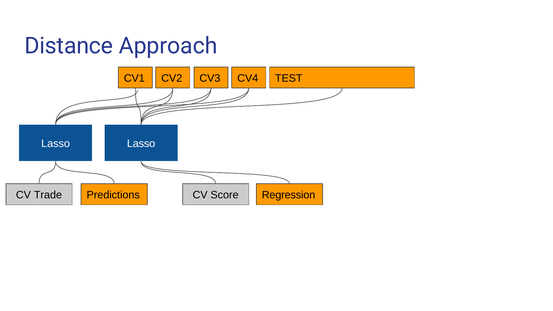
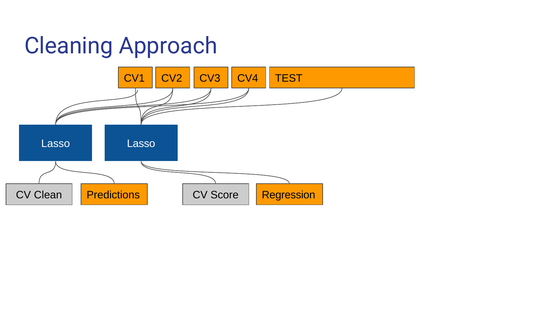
Distance: Distance -> Cleaning
Trade: Trade -> Clean
